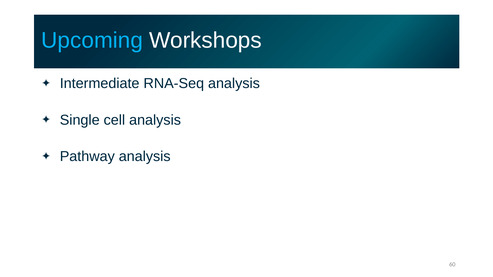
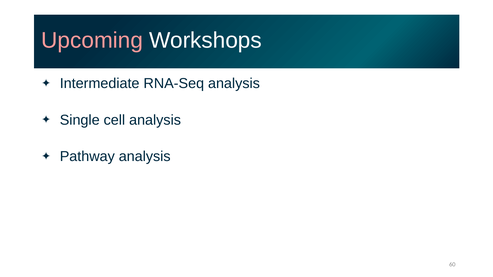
Upcoming colour: light blue -> pink
